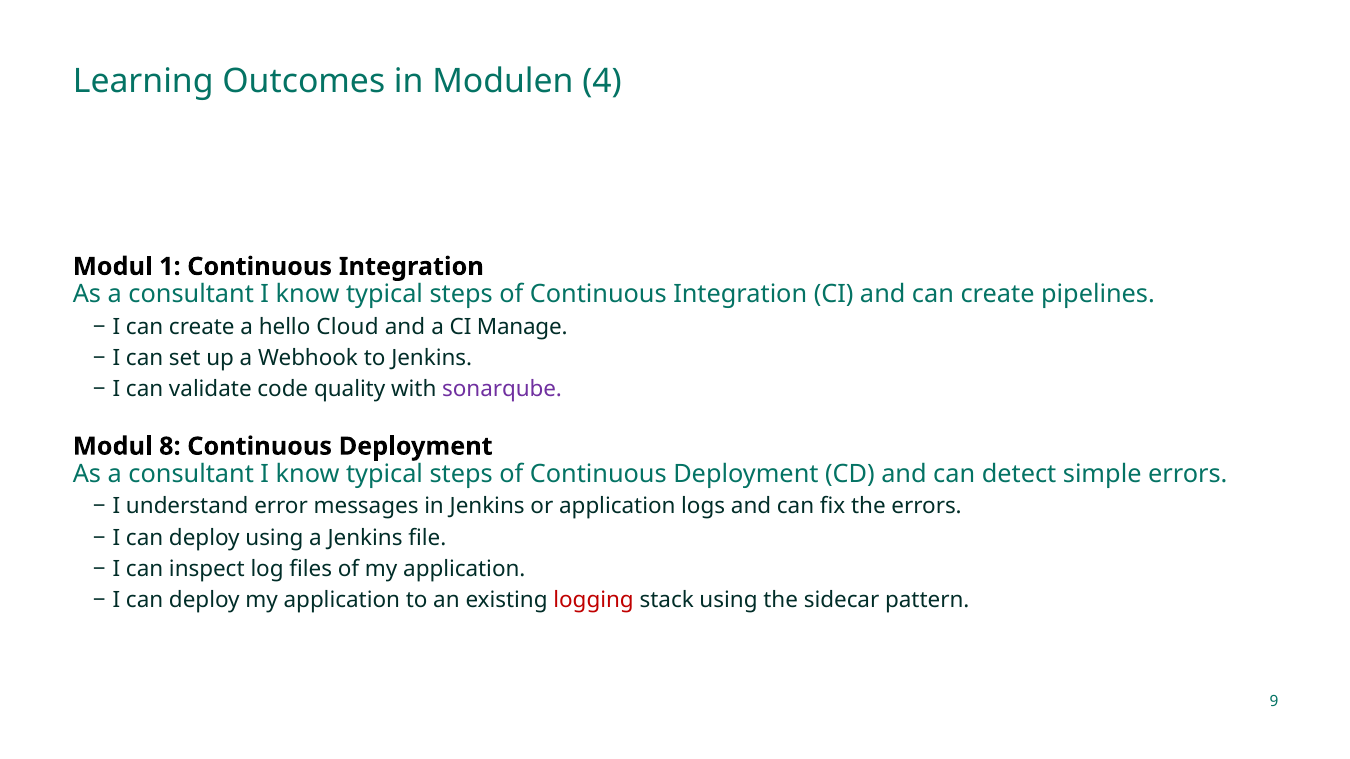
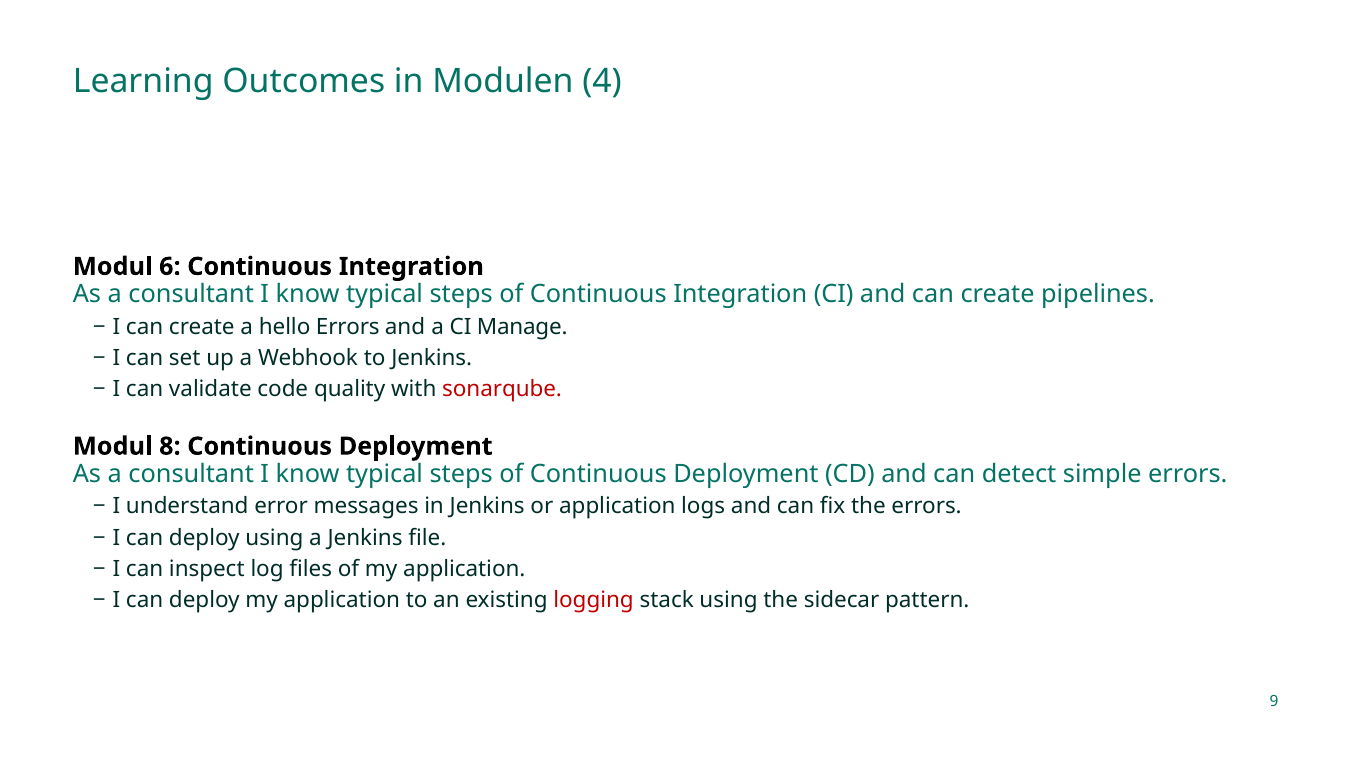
1: 1 -> 6
hello Cloud: Cloud -> Errors
sonarqube colour: purple -> red
